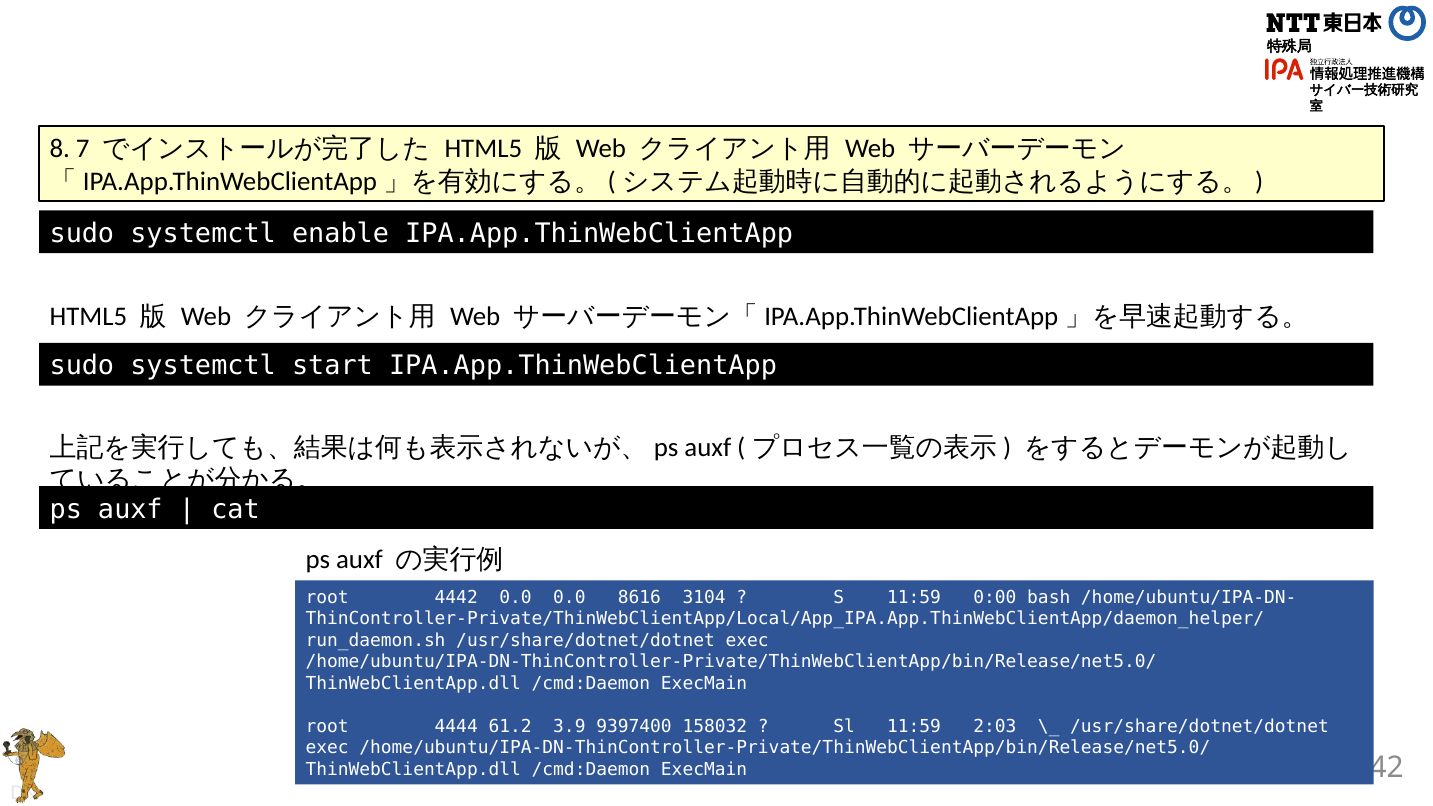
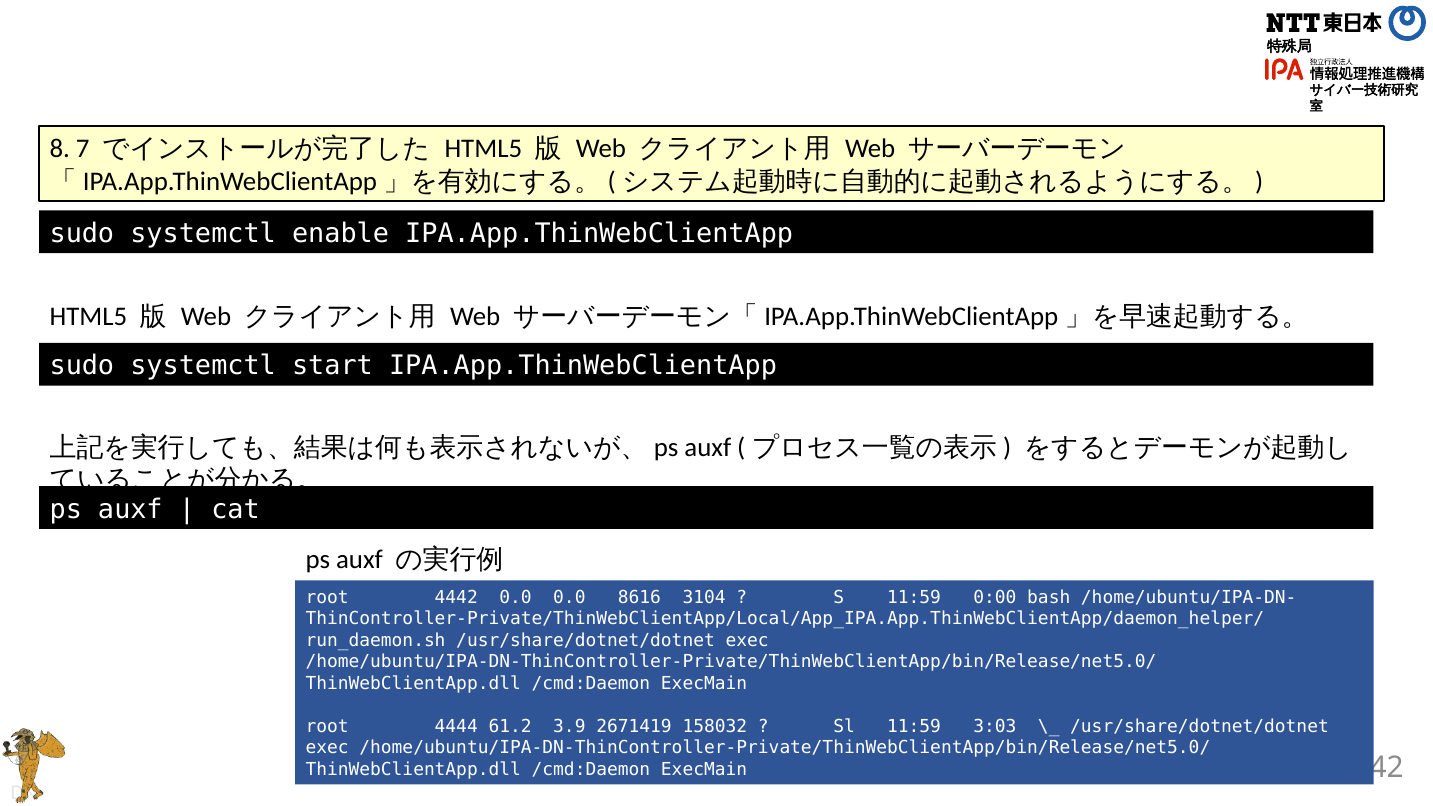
9397400: 9397400 -> 2671419
2:03: 2:03 -> 3:03
